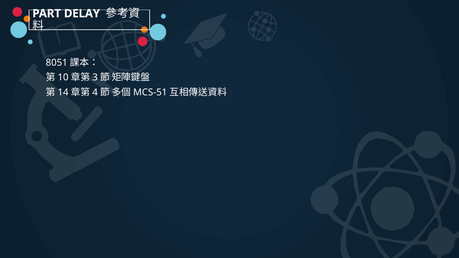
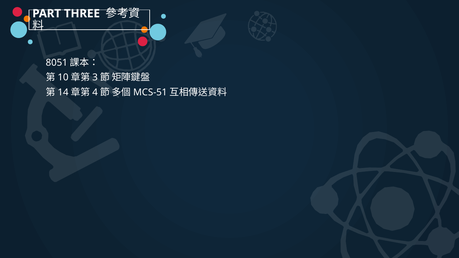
DELAY: DELAY -> THREE
